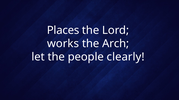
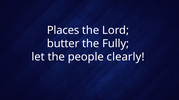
works: works -> butter
Arch: Arch -> Fully
